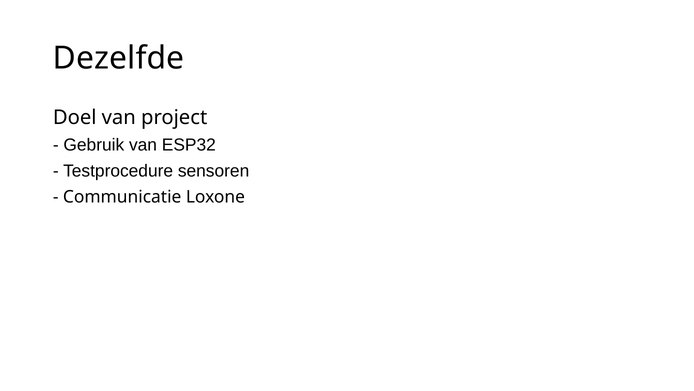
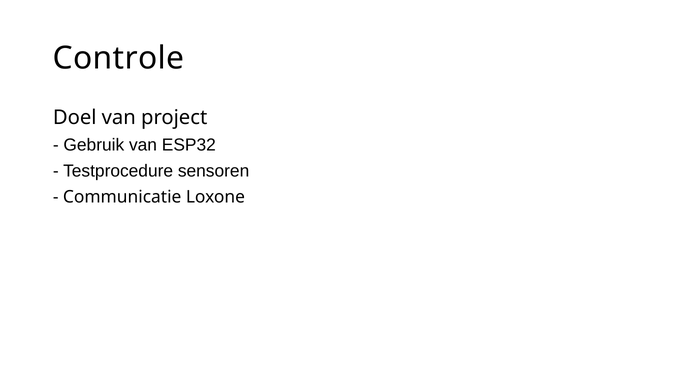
Dezelfde: Dezelfde -> Controle
